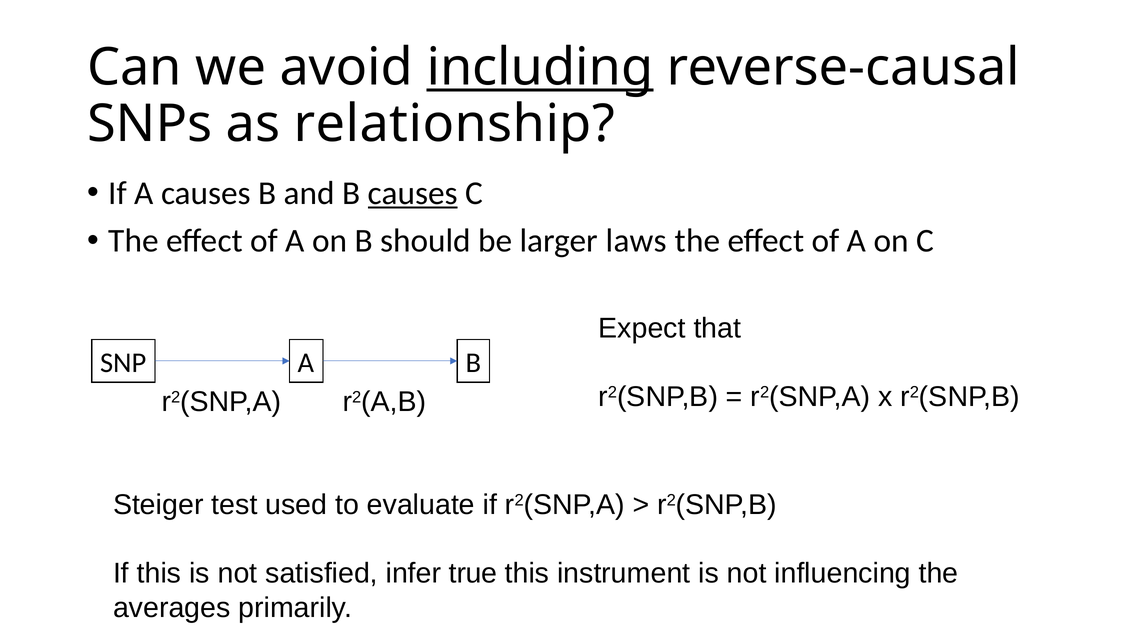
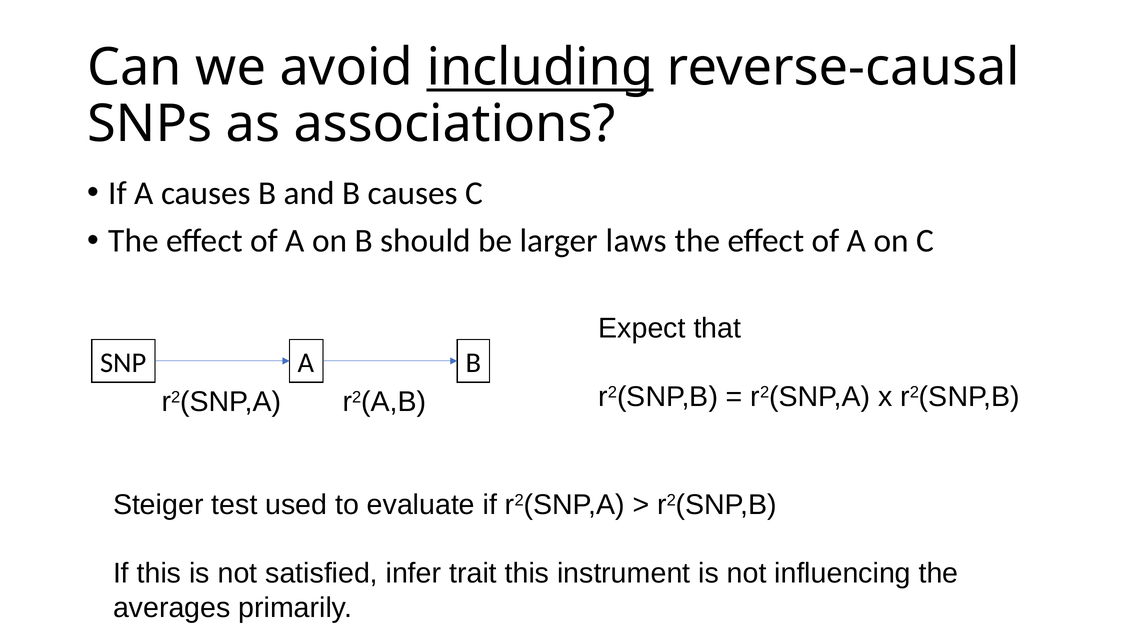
relationship: relationship -> associations
causes at (413, 193) underline: present -> none
true: true -> trait
